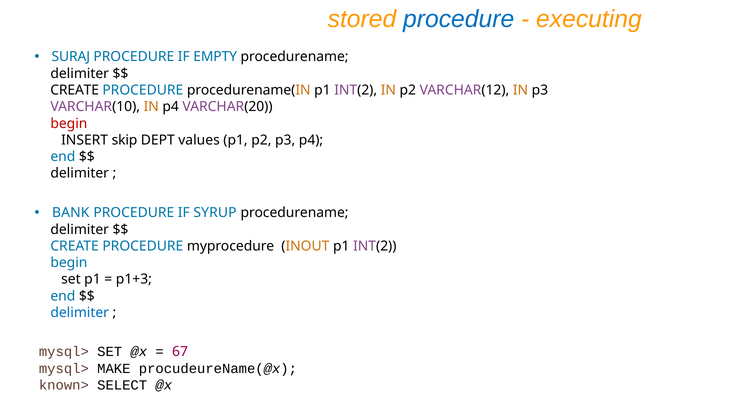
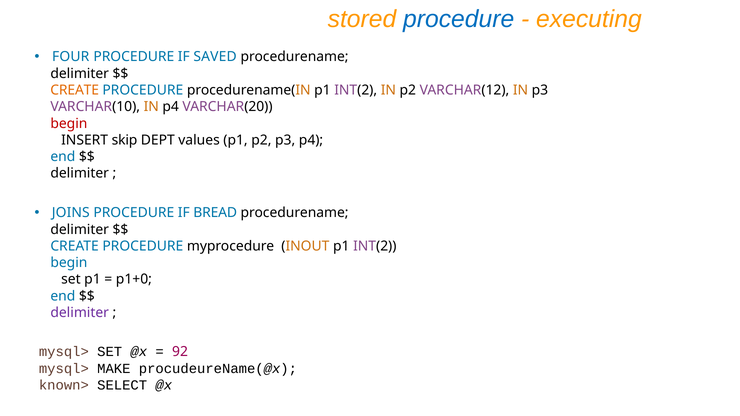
SURAJ: SURAJ -> FOUR
EMPTY: EMPTY -> SAVED
CREATE at (75, 90) colour: black -> orange
BANK: BANK -> JOINS
SYRUP: SYRUP -> BREAD
p1+3: p1+3 -> p1+0
delimiter at (80, 313) colour: blue -> purple
67: 67 -> 92
